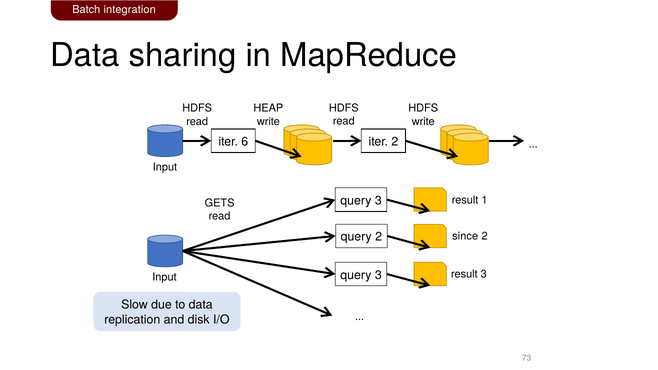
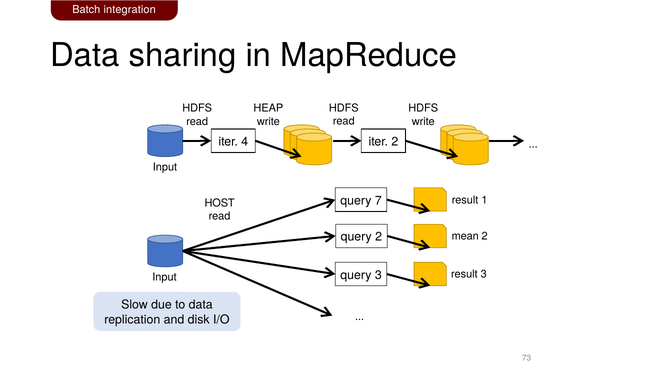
6: 6 -> 4
3 at (378, 201): 3 -> 7
GETS: GETS -> HOST
since: since -> mean
